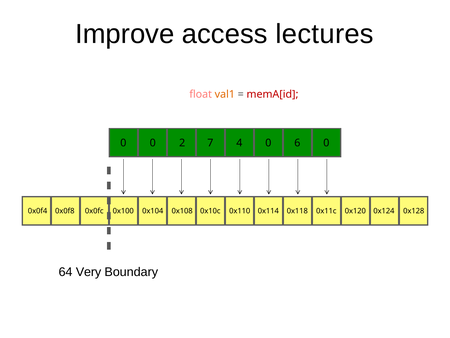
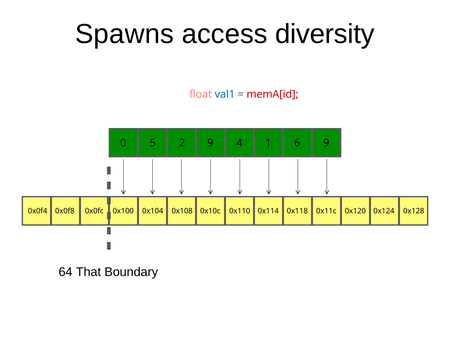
Improve: Improve -> Spawns
lectures: lectures -> diversity
val1 colour: orange -> blue
0 0: 0 -> 5
2 7: 7 -> 9
4 0: 0 -> 1
6 0: 0 -> 9
Very: Very -> That
